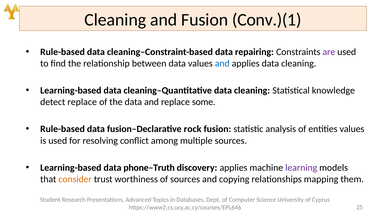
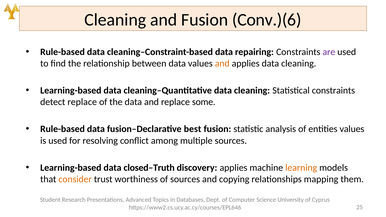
Conv.)(1: Conv.)(1 -> Conv.)(6
and at (222, 63) colour: blue -> orange
Statistical knowledge: knowledge -> constraints
rock: rock -> best
phone–Truth: phone–Truth -> closed–Truth
learning colour: purple -> orange
